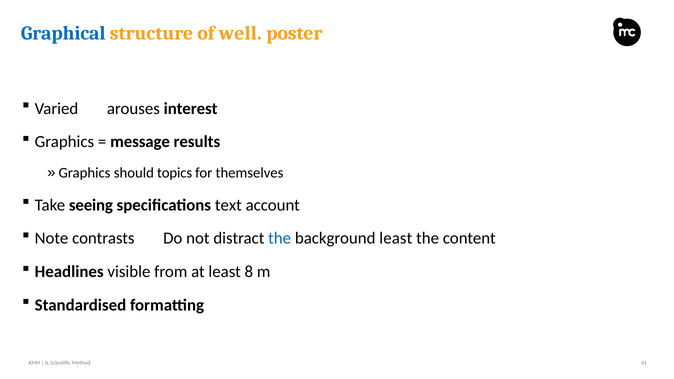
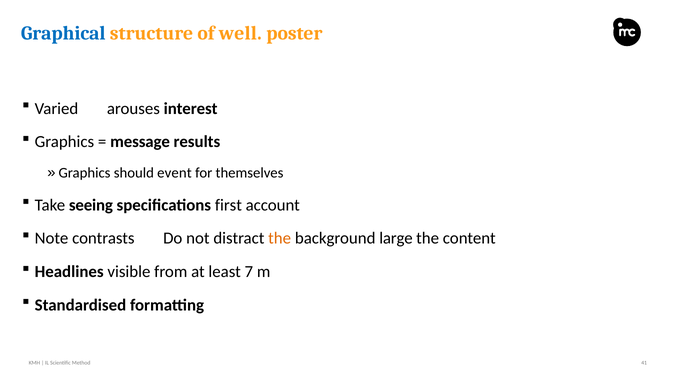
topics: topics -> event
text: text -> first
the at (280, 239) colour: blue -> orange
background least: least -> large
8: 8 -> 7
